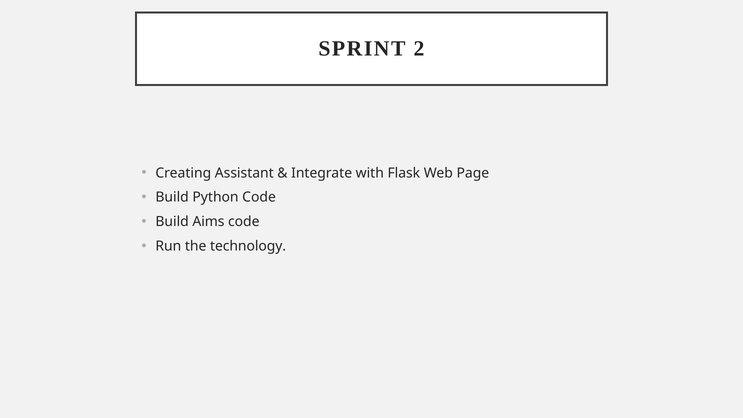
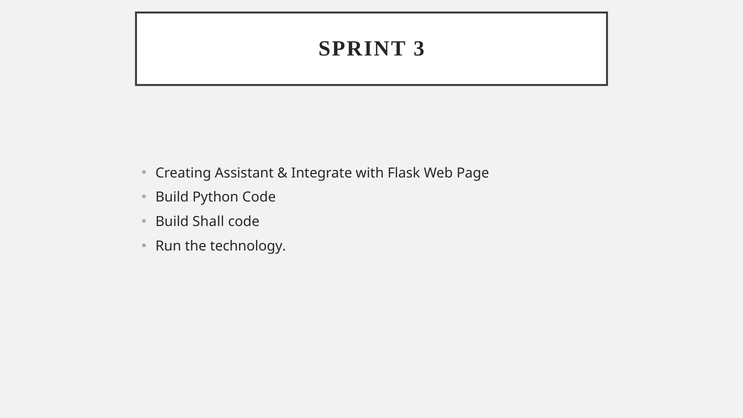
2: 2 -> 3
Aims: Aims -> Shall
